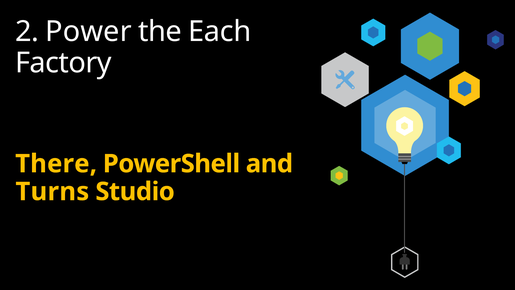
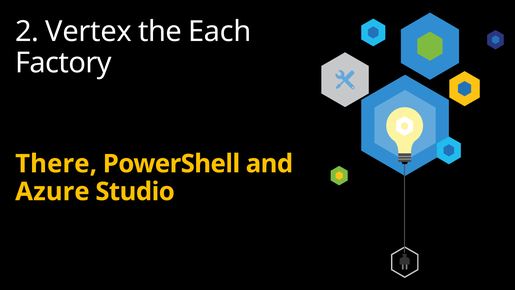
Power: Power -> Vertex
Turns: Turns -> Azure
